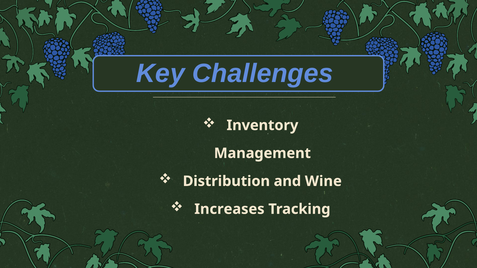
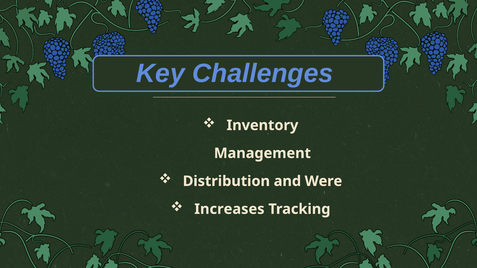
Wine: Wine -> Were
